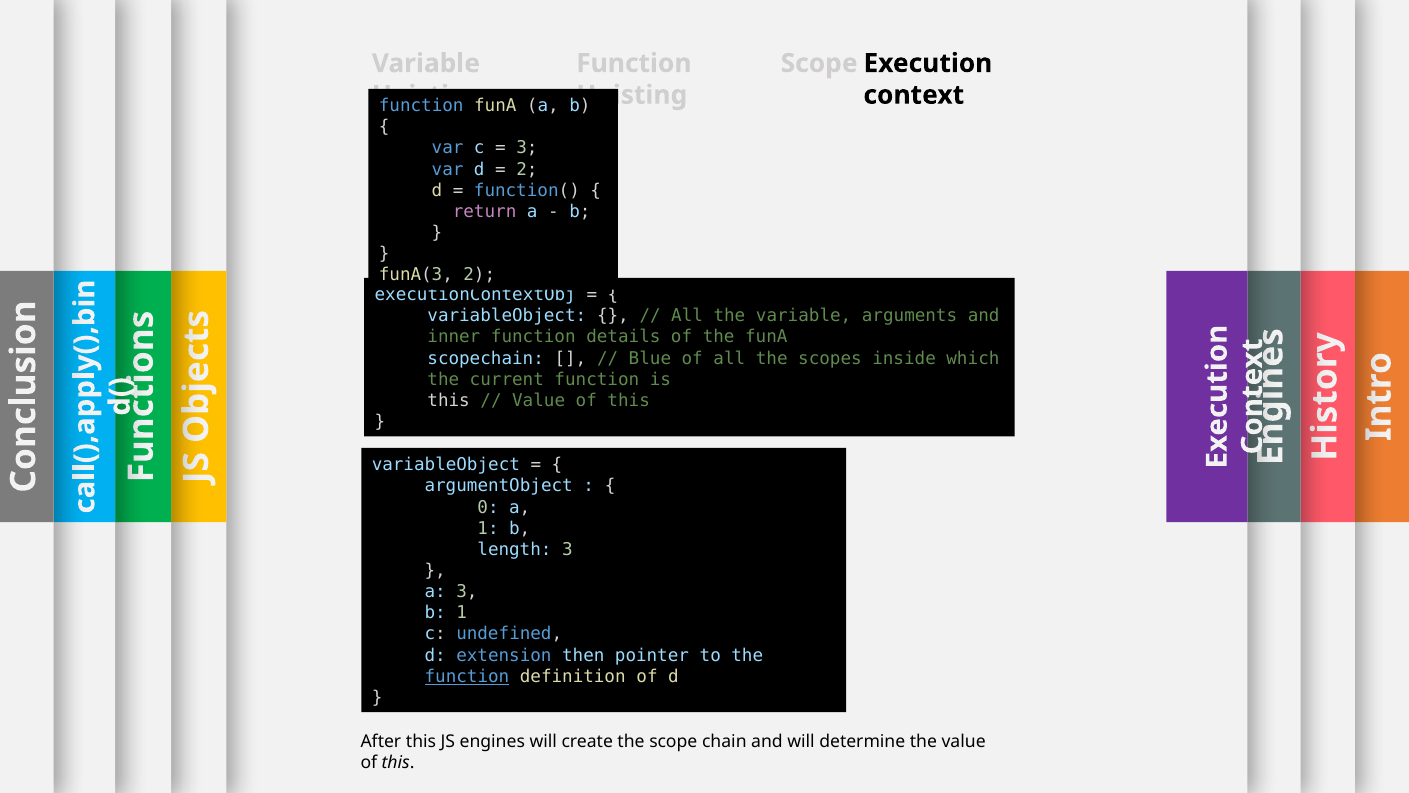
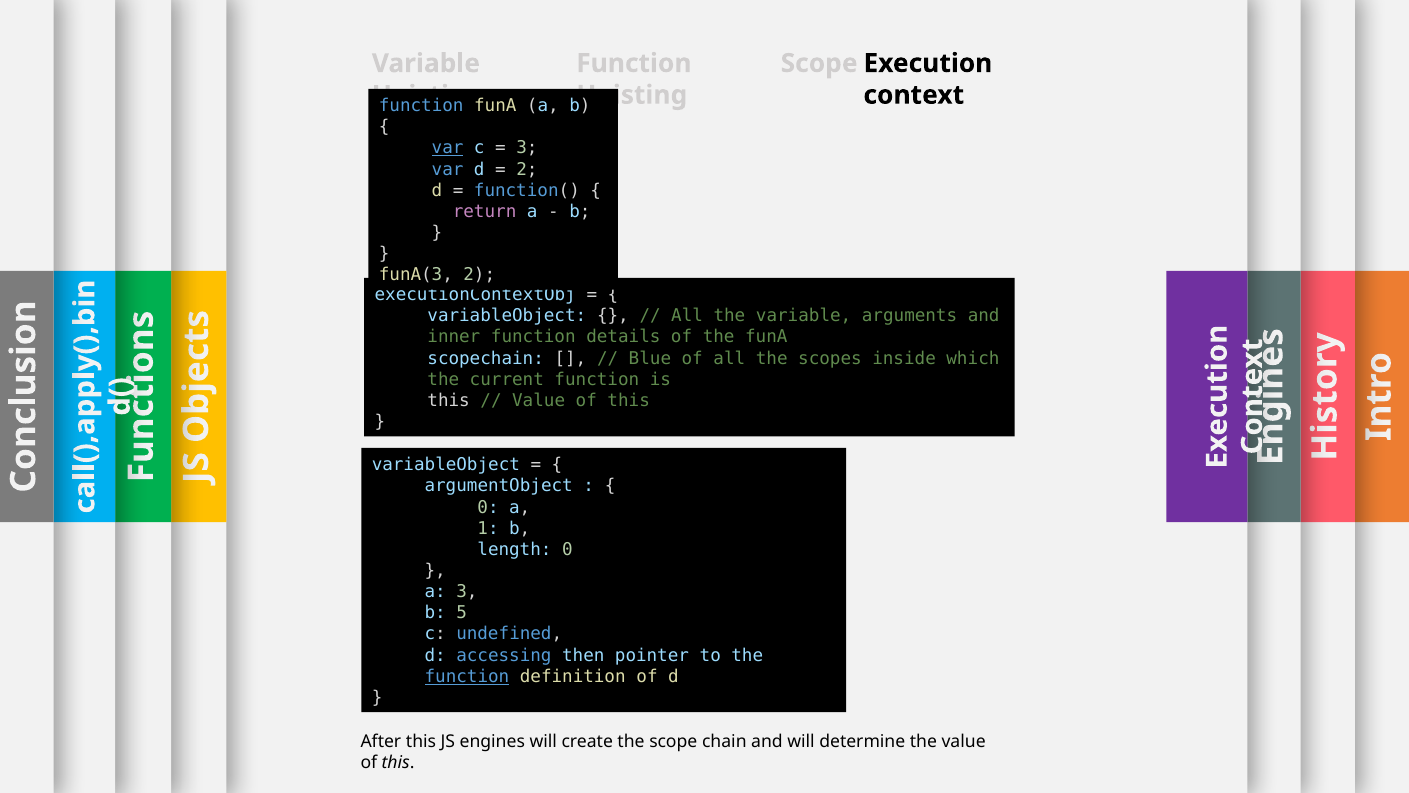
var at (448, 148) underline: none -> present
length 3: 3 -> 0
b 1: 1 -> 5
extension: extension -> accessing
